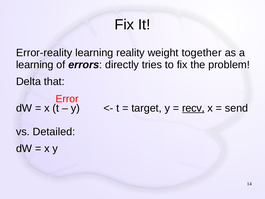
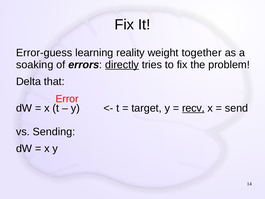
Error-reality: Error-reality -> Error-guess
learning at (35, 65): learning -> soaking
directly underline: none -> present
Detailed: Detailed -> Sending
